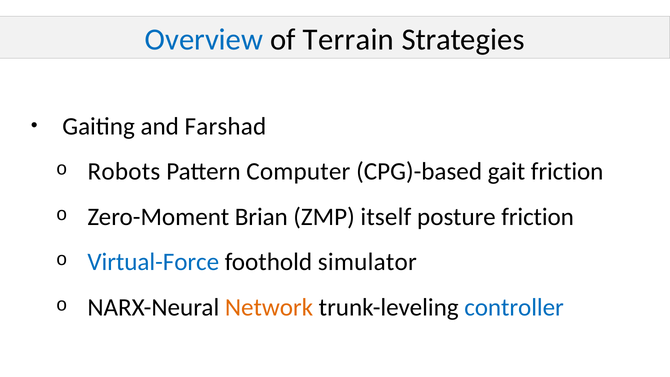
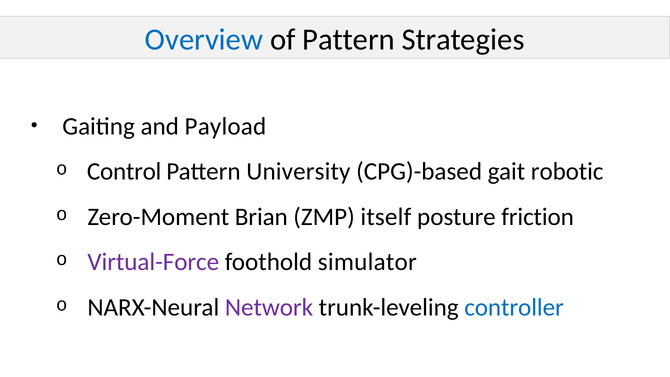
of Terrain: Terrain -> Pattern
Farshad: Farshad -> Payload
Robots: Robots -> Control
Computer: Computer -> University
gait friction: friction -> robotic
Virtual-Force colour: blue -> purple
Network colour: orange -> purple
